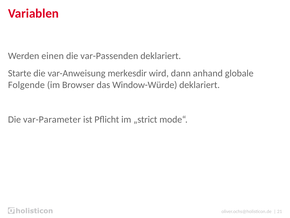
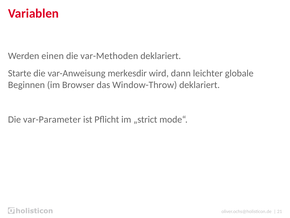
var-Passenden: var-Passenden -> var-Methoden
anhand: anhand -> leichter
Folgende: Folgende -> Beginnen
Window-Würde: Window-Würde -> Window-Throw
